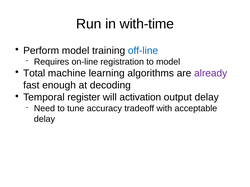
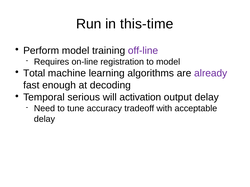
with-time: with-time -> this-time
off-line colour: blue -> purple
register: register -> serious
